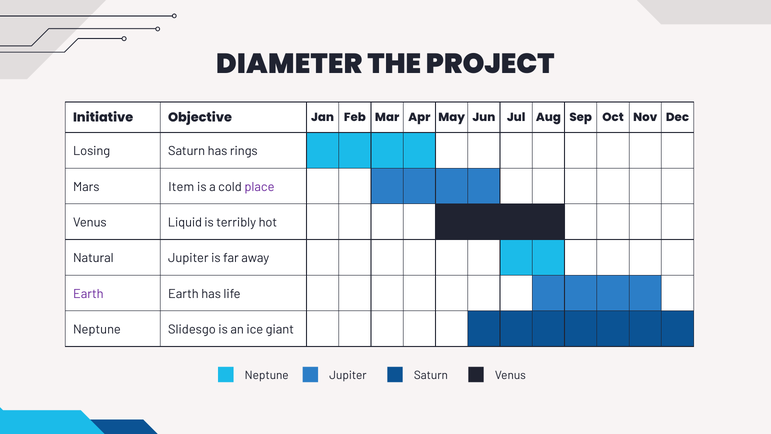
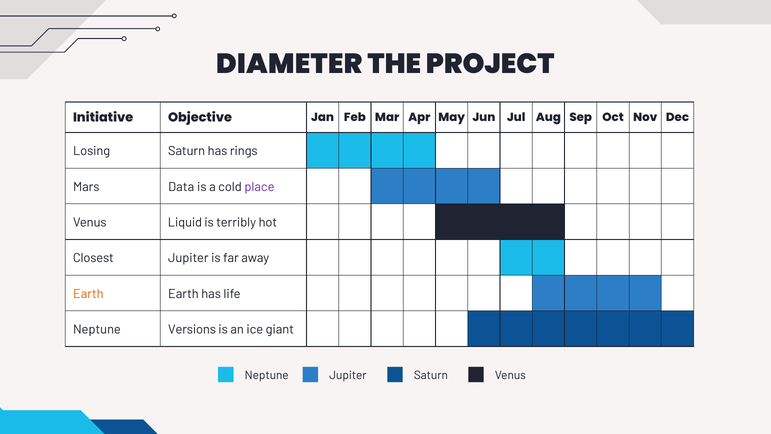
Item: Item -> Data
Natural: Natural -> Closest
Earth at (88, 294) colour: purple -> orange
Slidesgo: Slidesgo -> Versions
